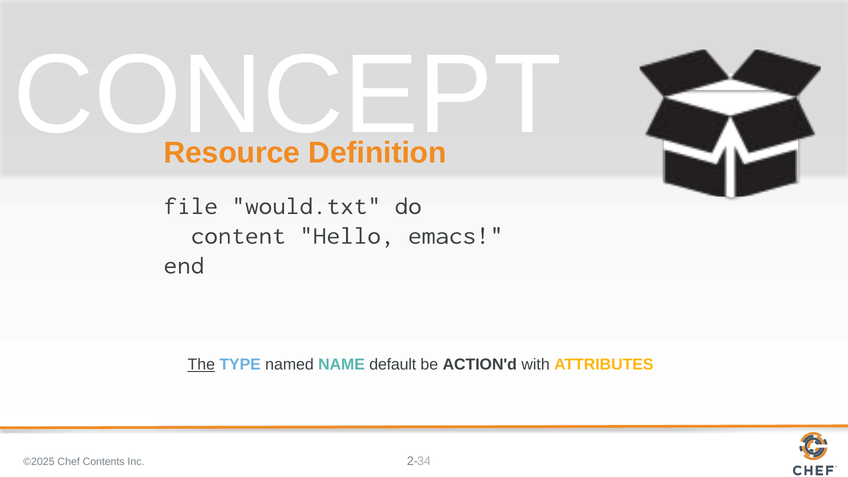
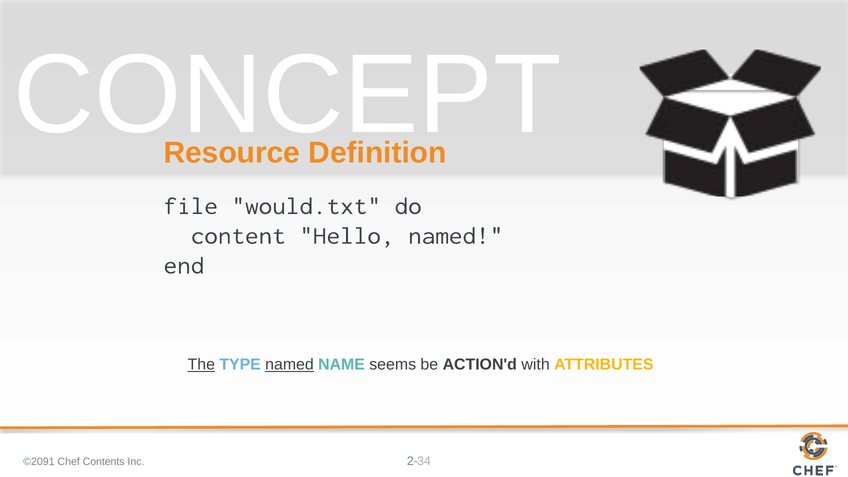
Hello emacs: emacs -> named
named at (289, 365) underline: none -> present
default: default -> seems
©2025: ©2025 -> ©2091
